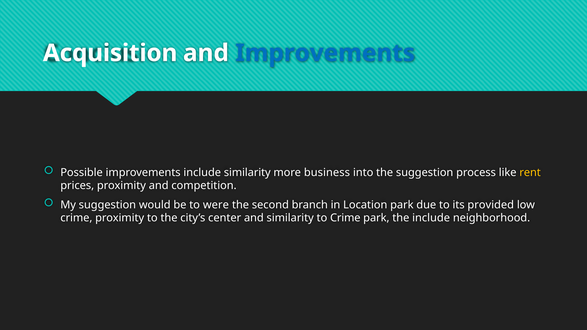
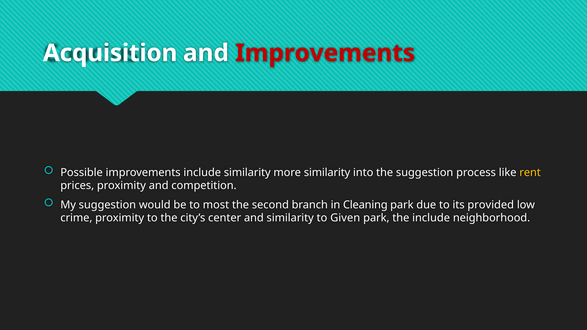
Improvements at (325, 53) colour: blue -> red
more business: business -> similarity
were: were -> most
Location: Location -> Cleaning
to Crime: Crime -> Given
